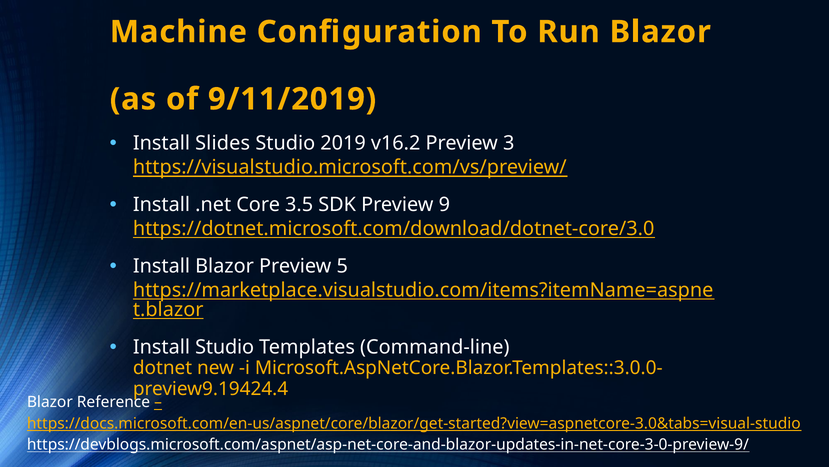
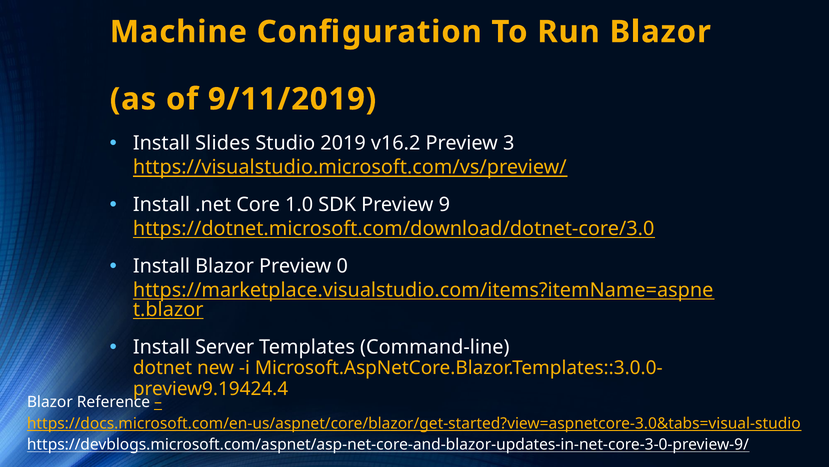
3.5: 3.5 -> 1.0
5: 5 -> 0
Install Studio: Studio -> Server
